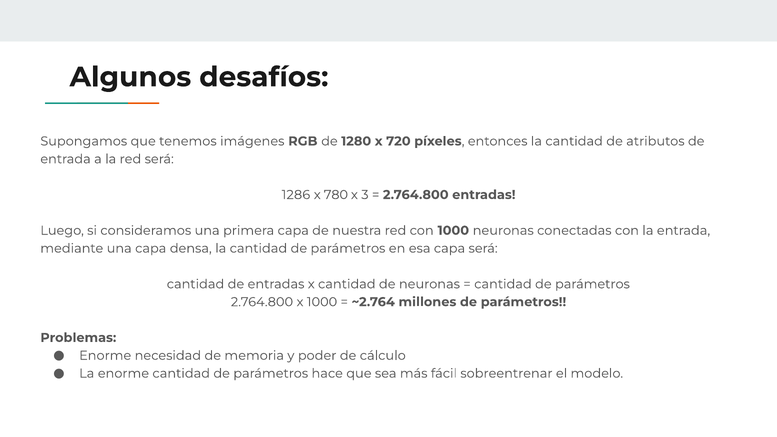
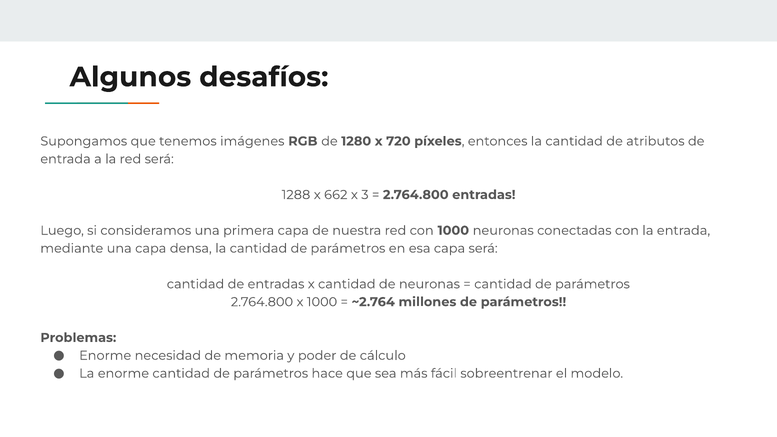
1286: 1286 -> 1288
780: 780 -> 662
